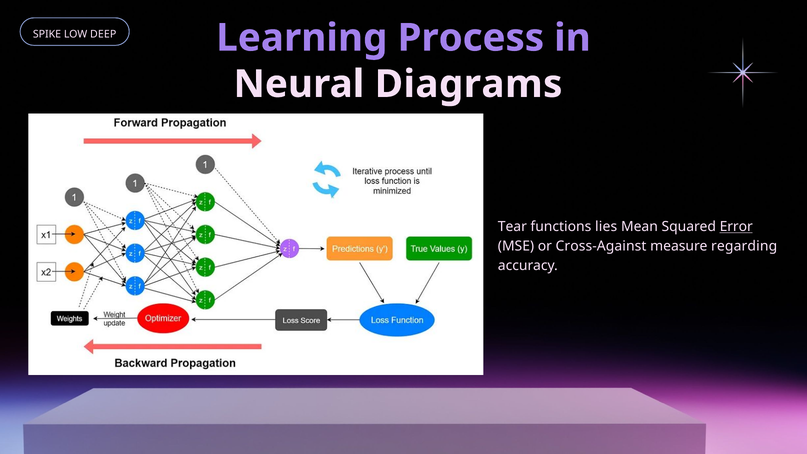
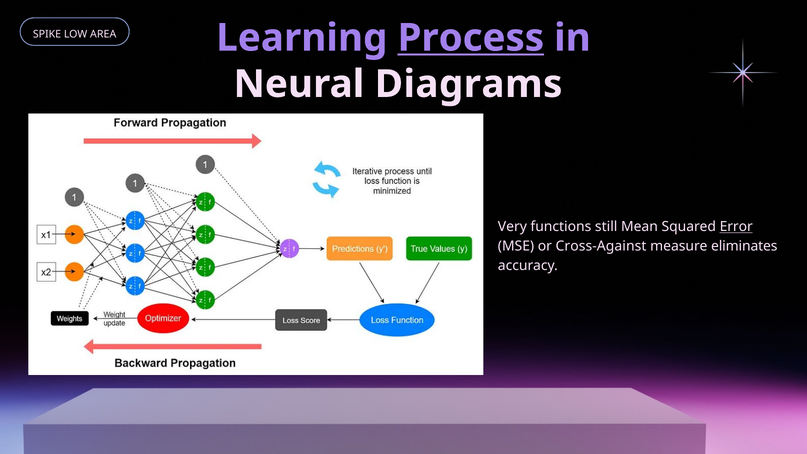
DEEP: DEEP -> AREA
Process underline: none -> present
Tear: Tear -> Very
lies: lies -> still
regarding: regarding -> eliminates
